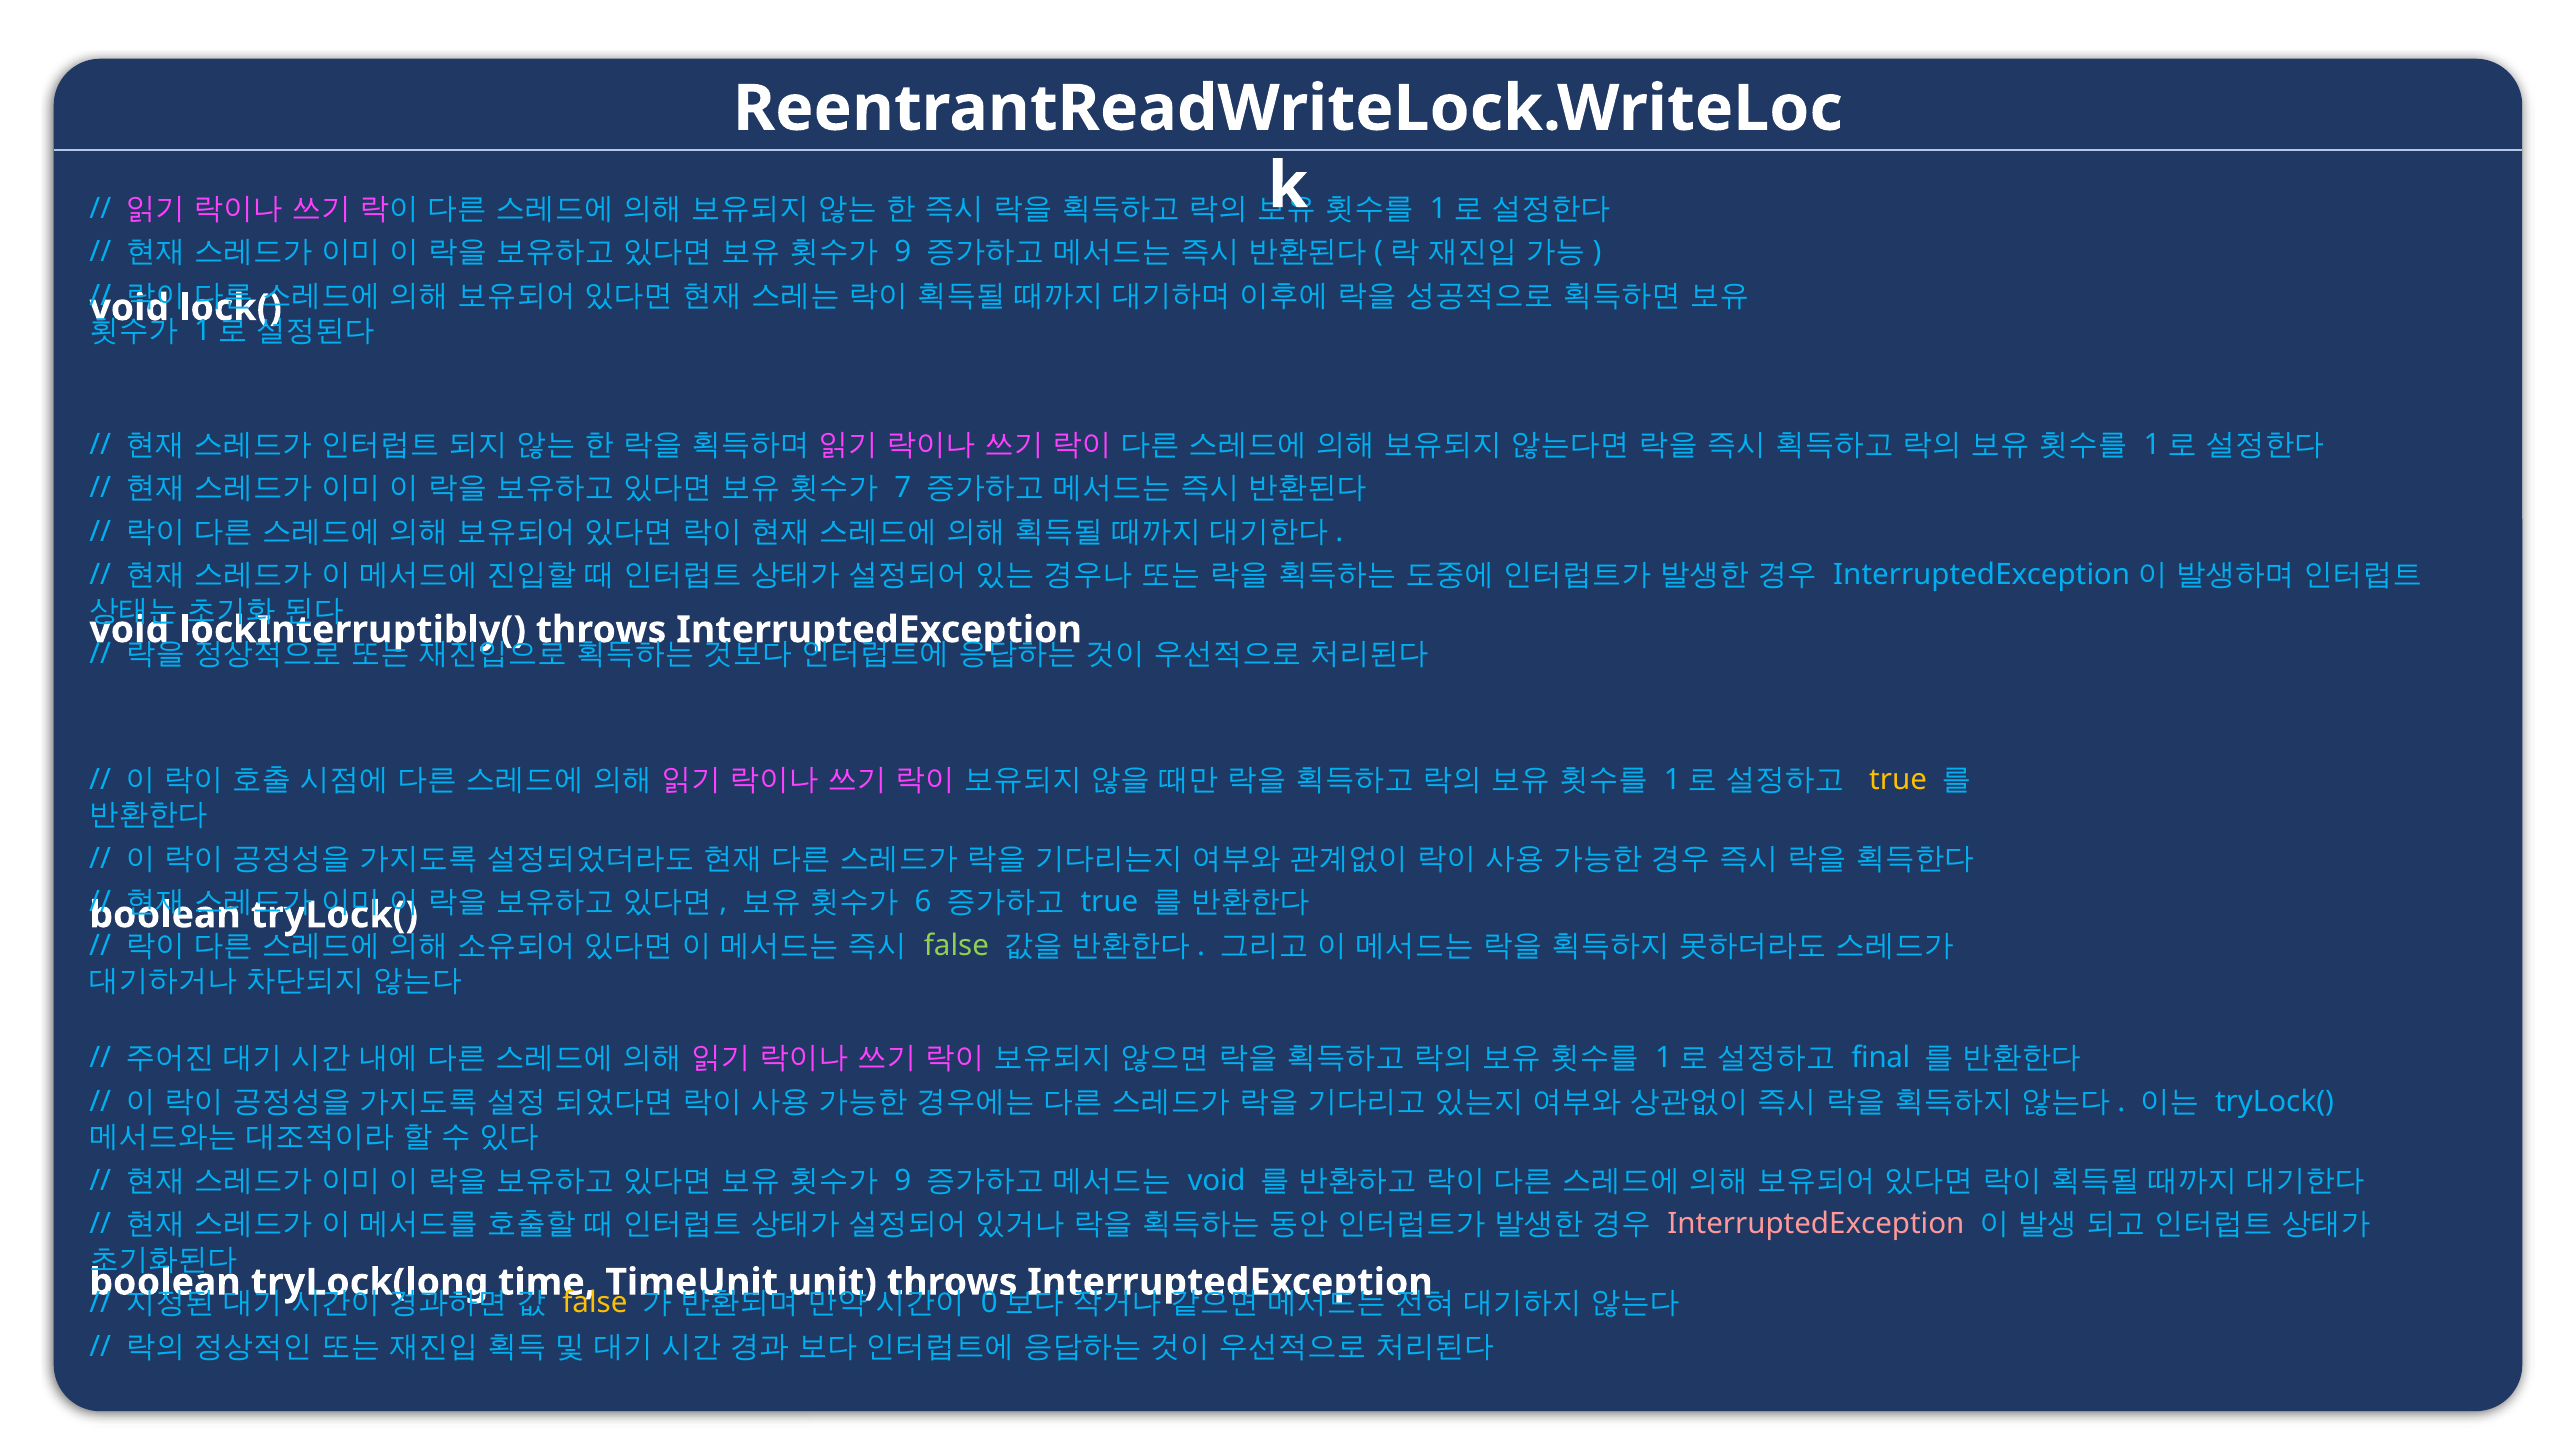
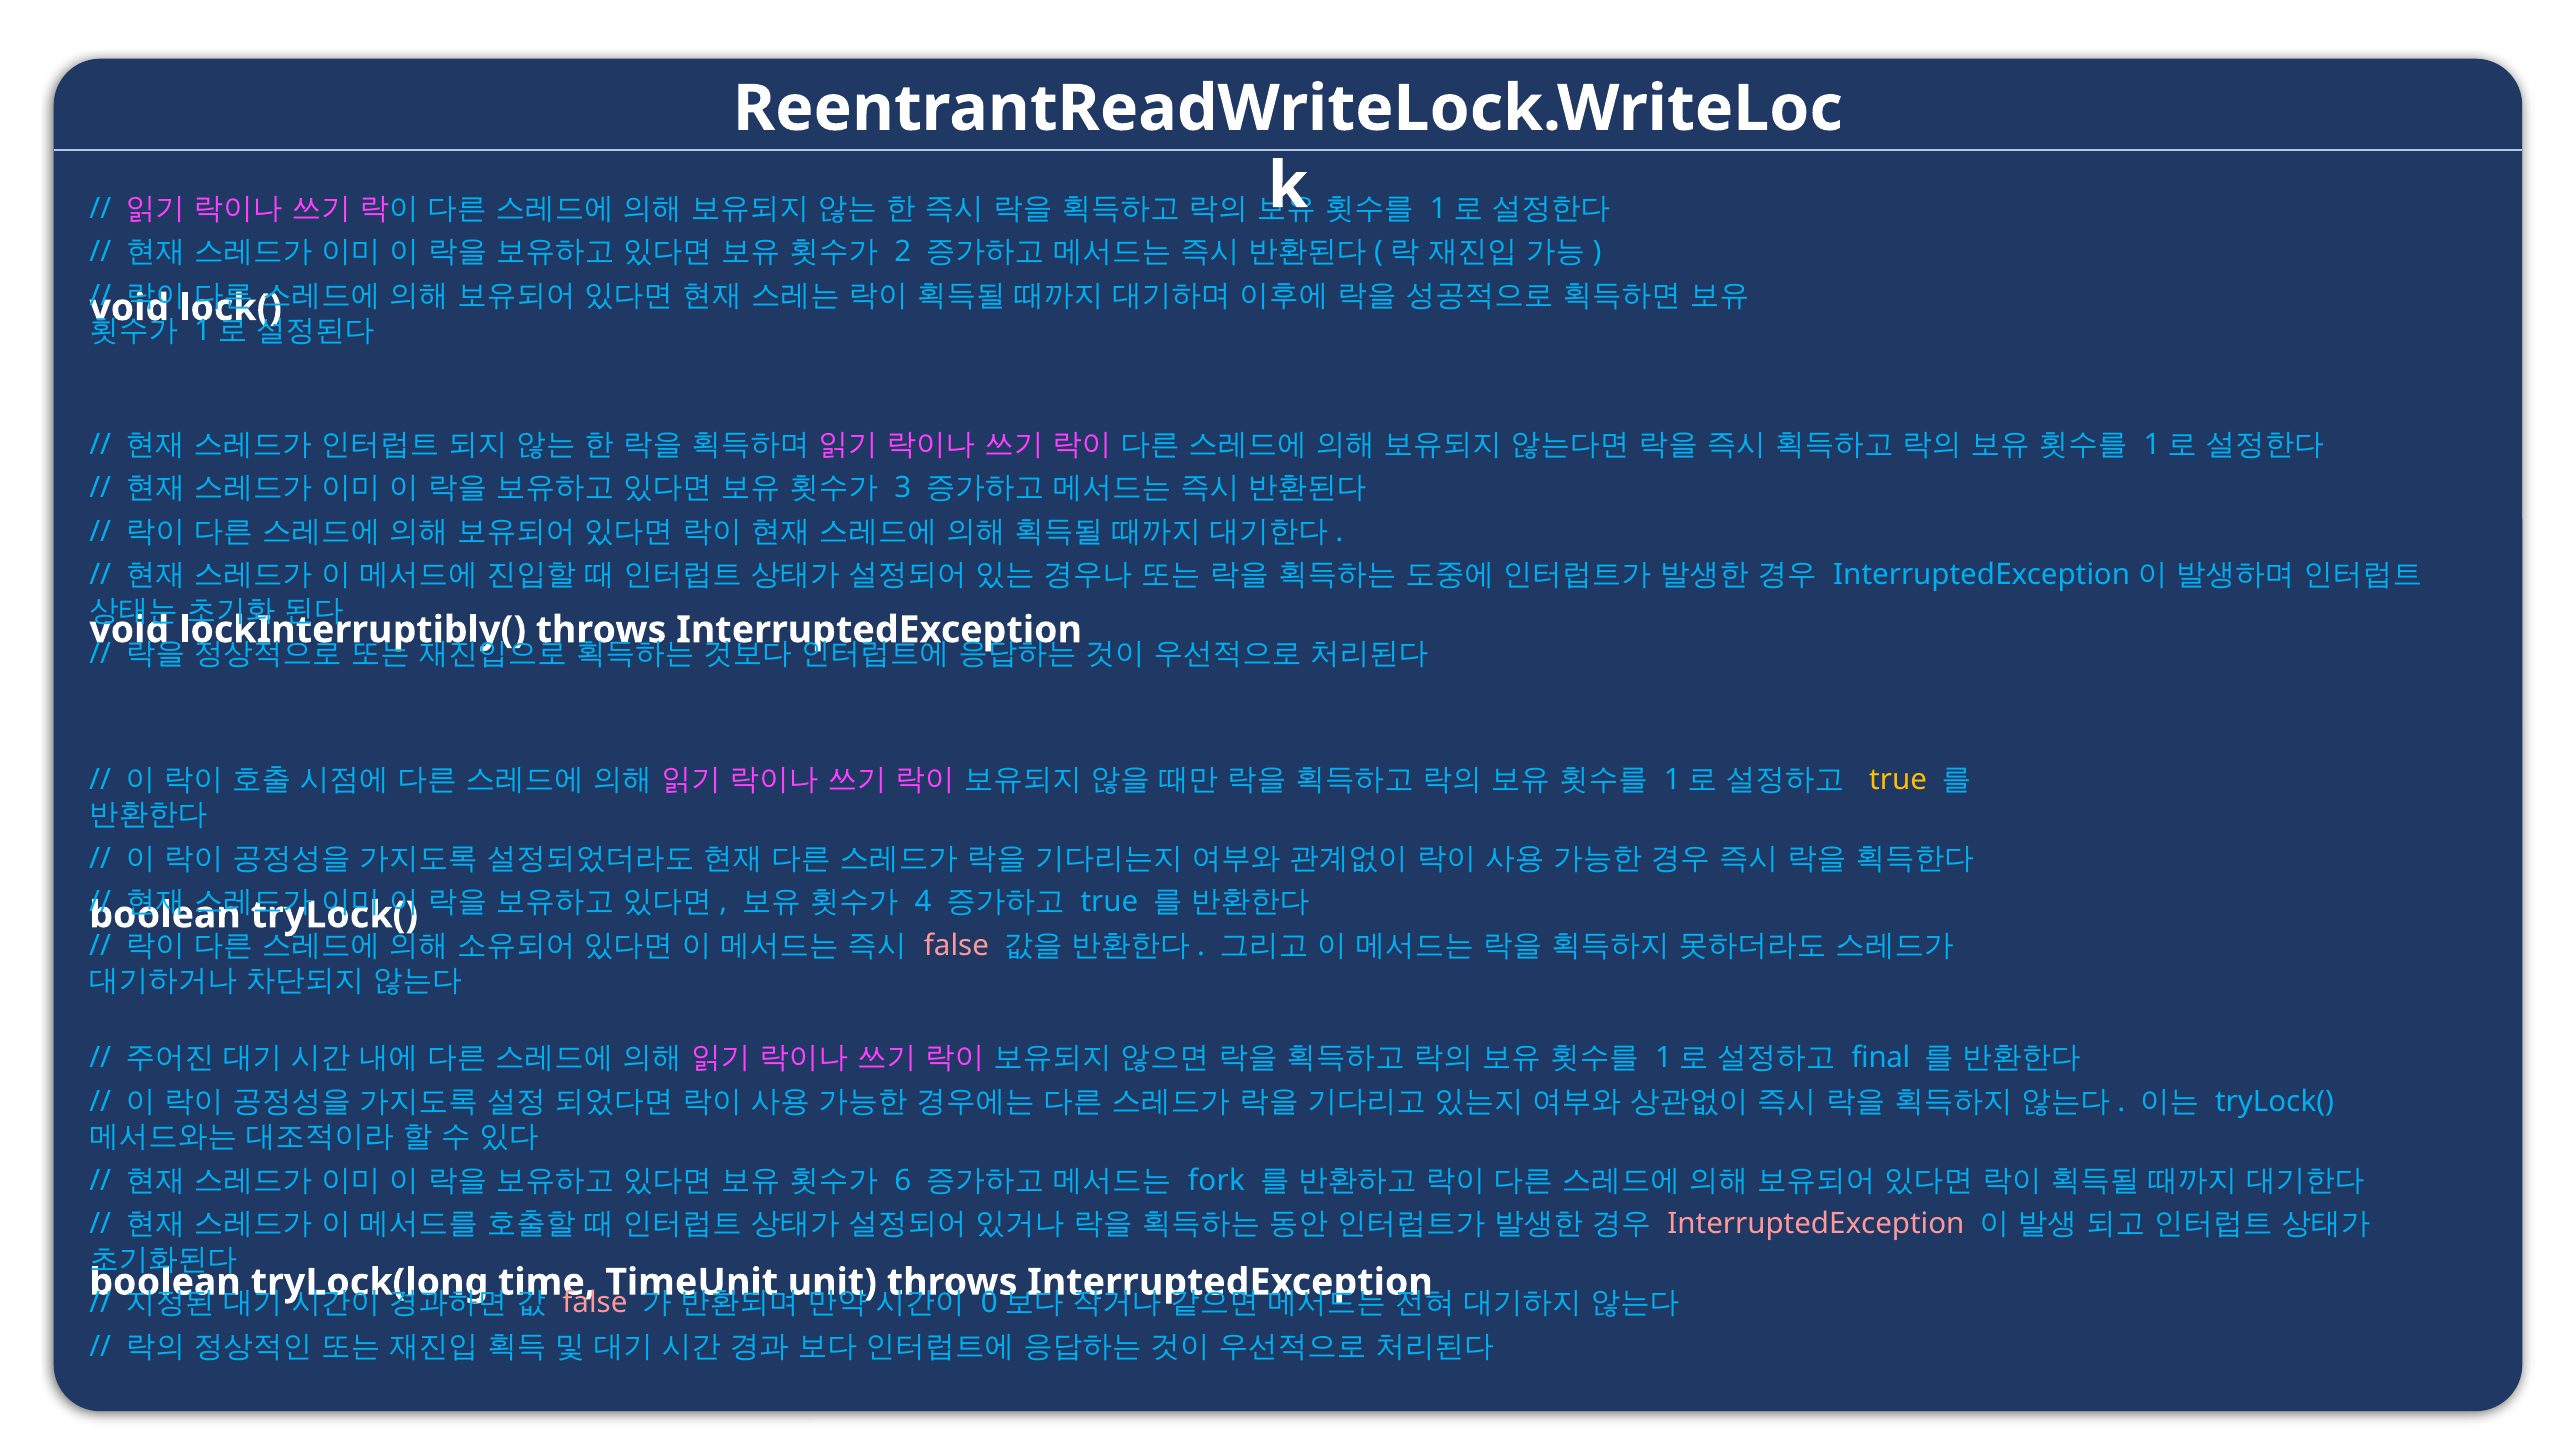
9 at (903, 252): 9 -> 2
7: 7 -> 3
6: 6 -> 4
false at (956, 945) colour: light green -> pink
9 at (903, 1180): 9 -> 6
void at (1217, 1180): void -> fork
false at (595, 1303) colour: yellow -> pink
